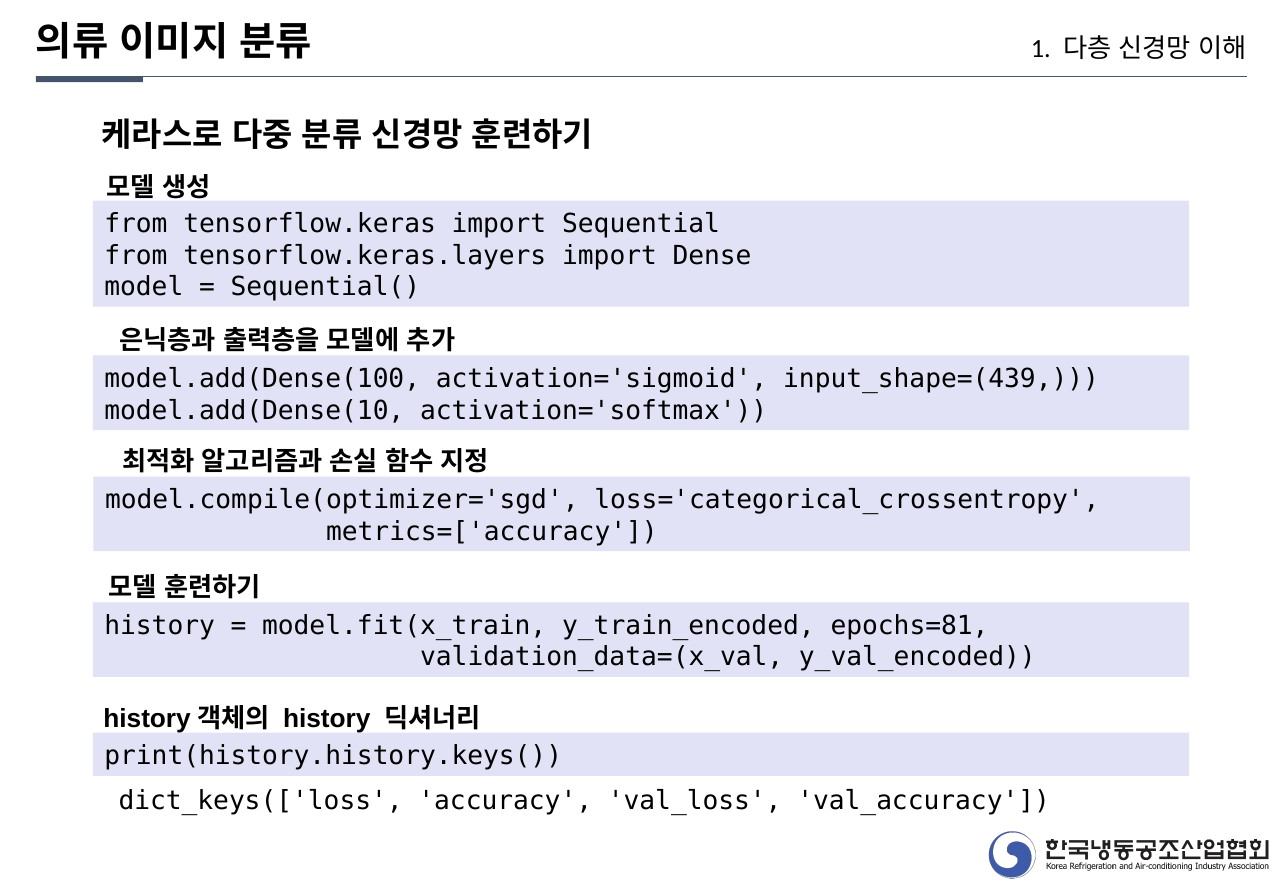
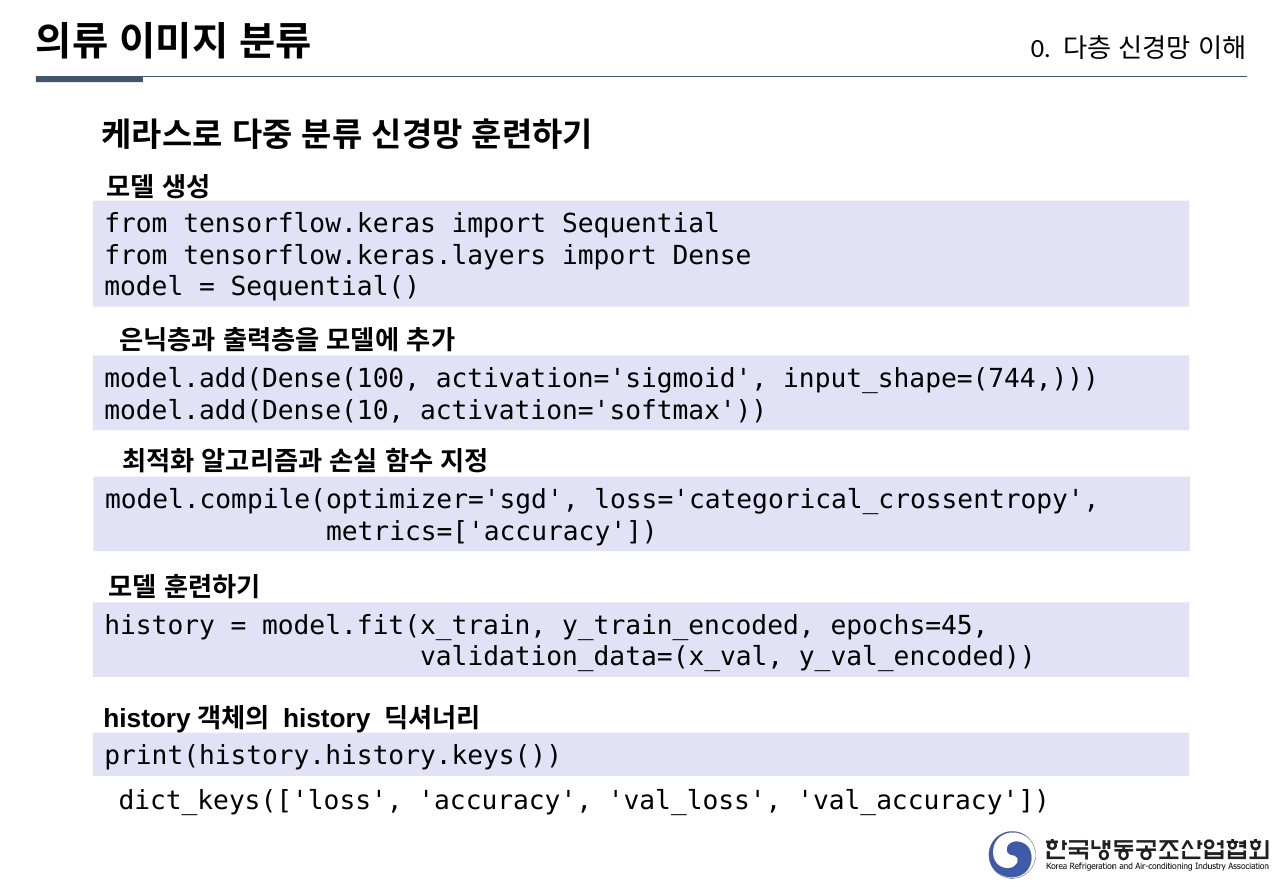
1: 1 -> 0
input_shape=(439: input_shape=(439 -> input_shape=(744
epochs=81: epochs=81 -> epochs=45
